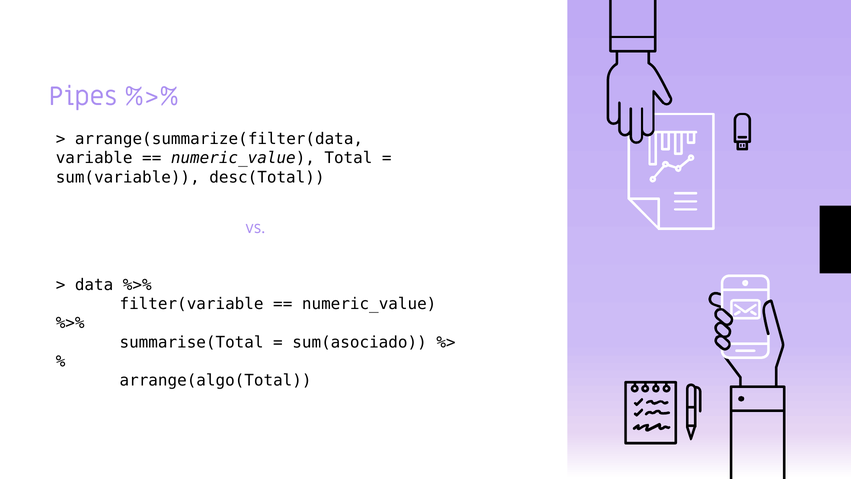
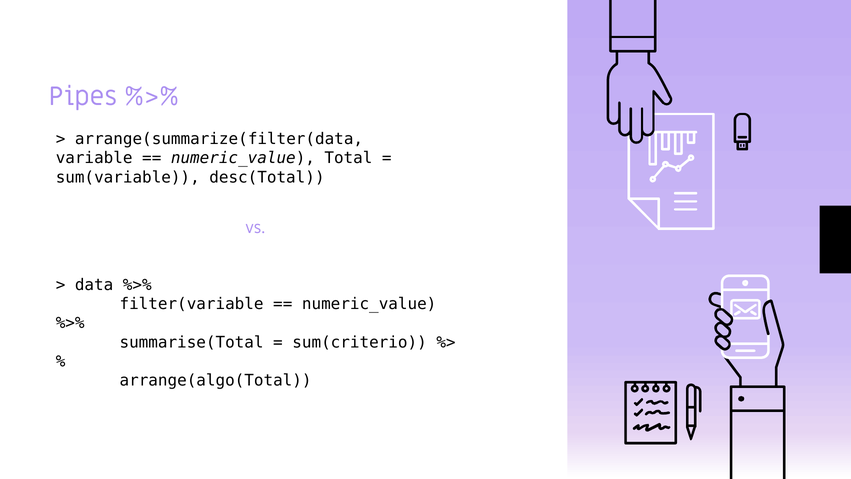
sum(asociado: sum(asociado -> sum(criterio
